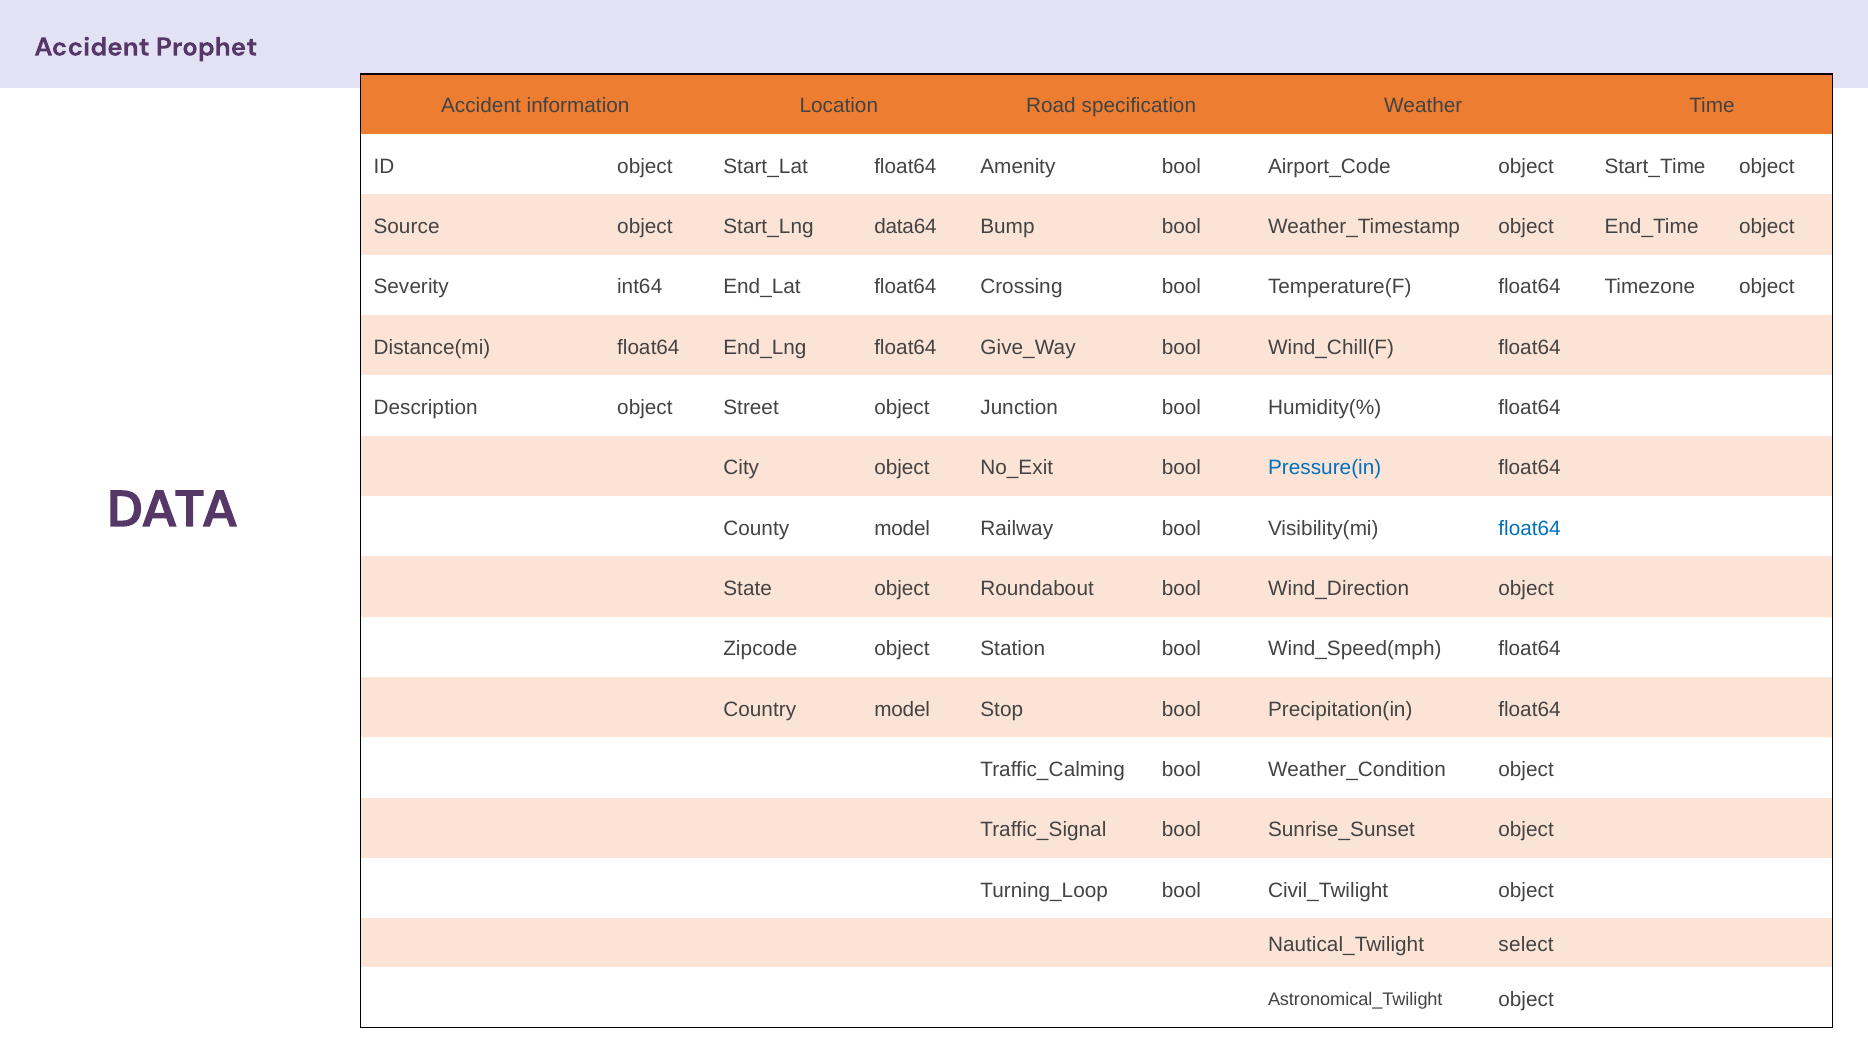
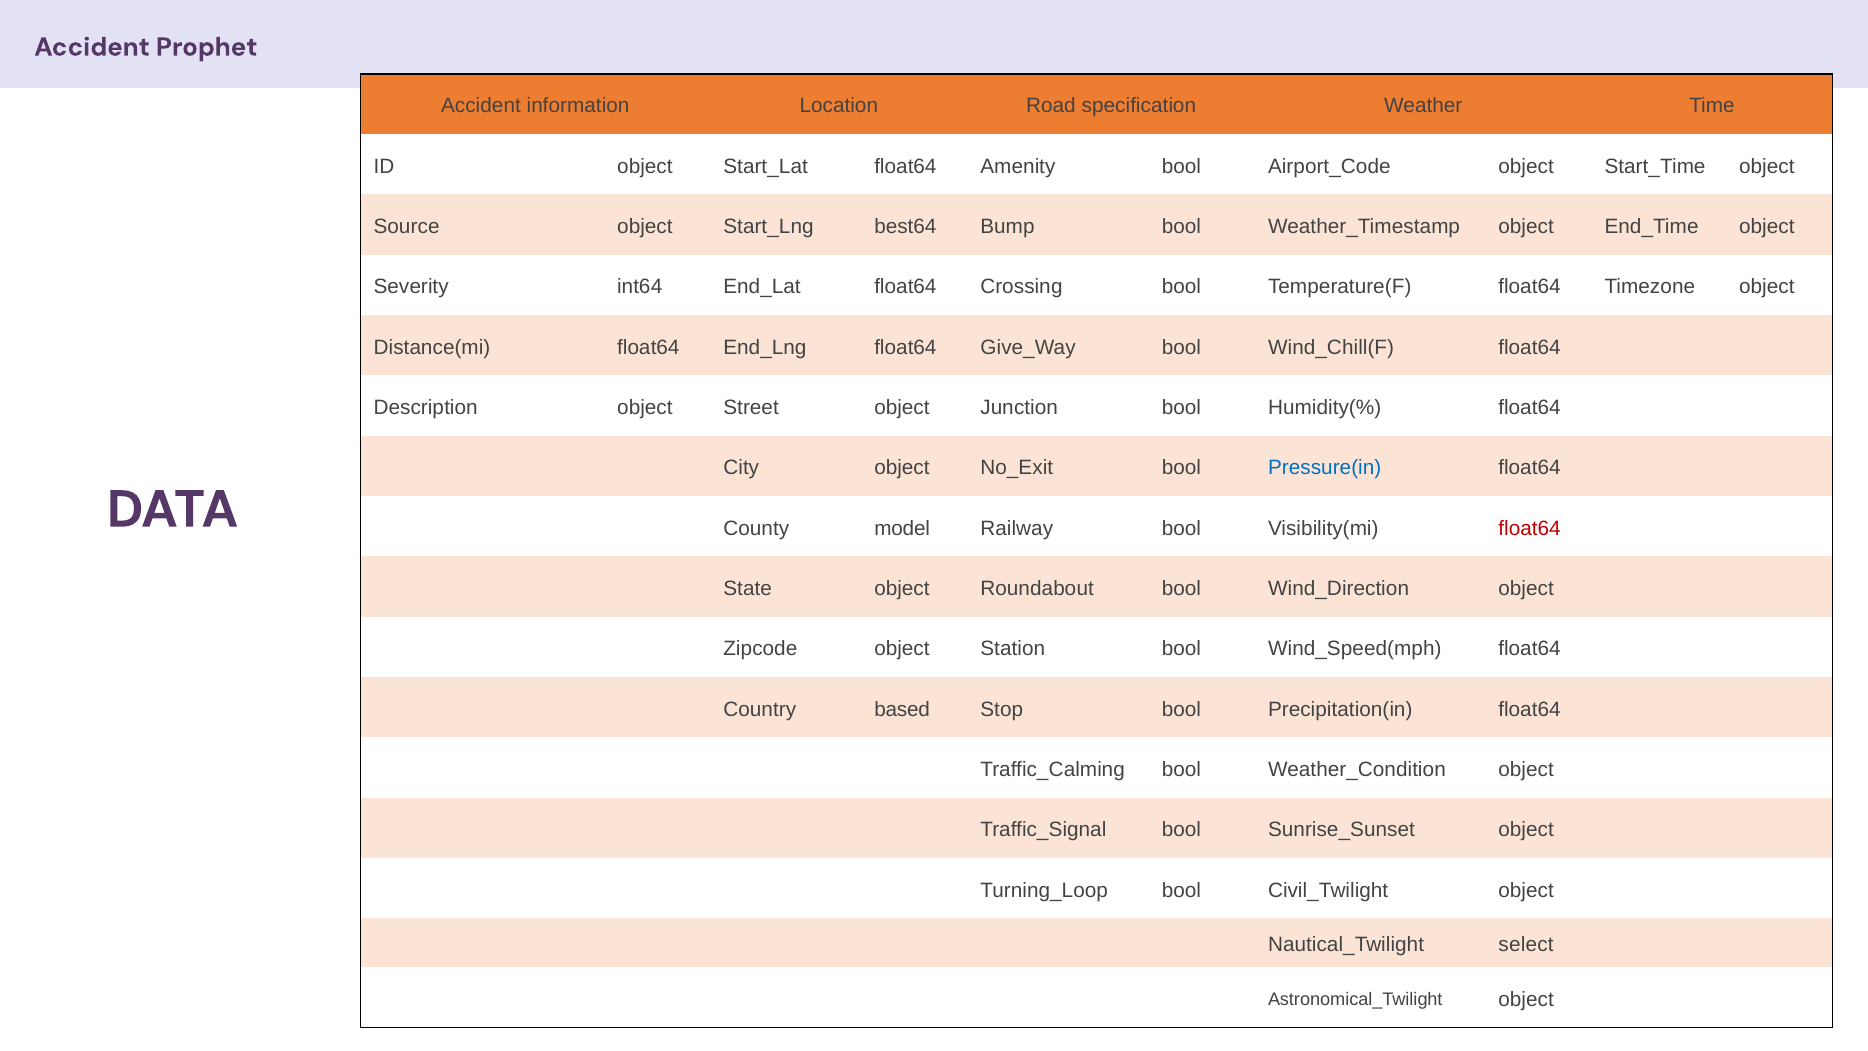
data64: data64 -> best64
float64 at (1530, 528) colour: blue -> red
Country model: model -> based
